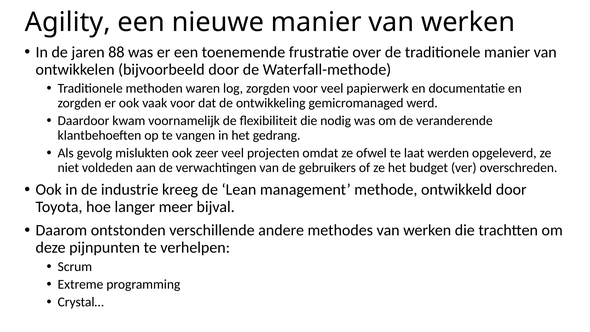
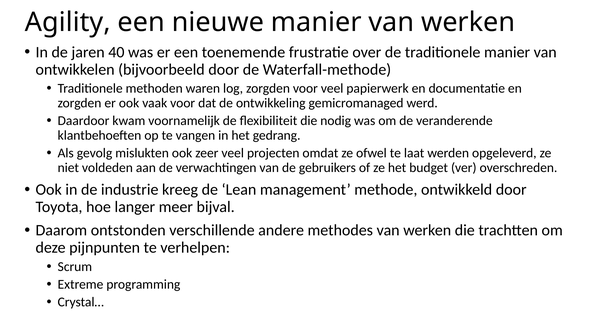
88: 88 -> 40
